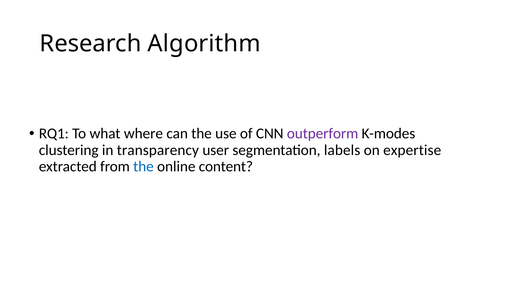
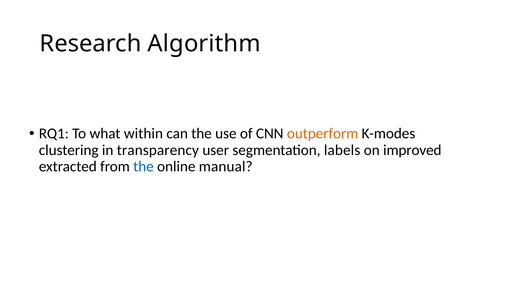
where: where -> within
outperform colour: purple -> orange
expertise: expertise -> improved
content: content -> manual
